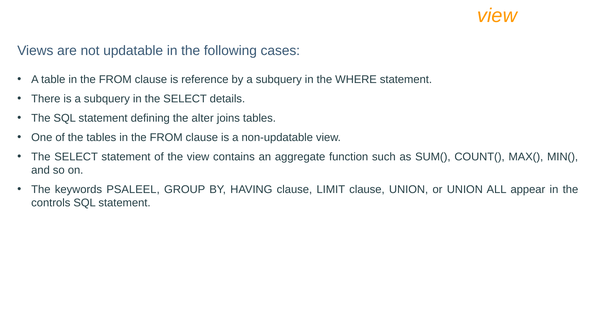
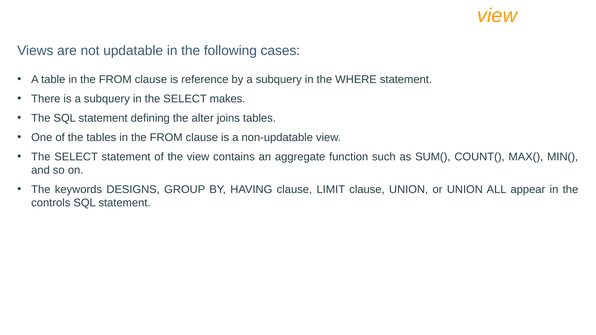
details: details -> makes
PSALEEL: PSALEEL -> DESIGNS
